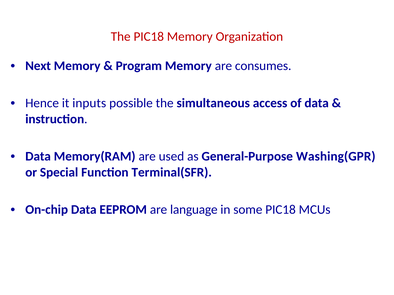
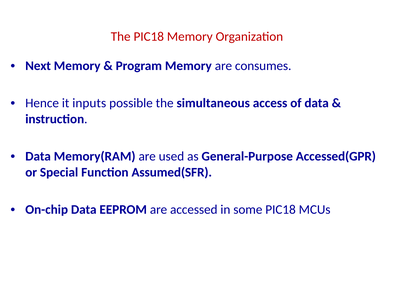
Washing(GPR: Washing(GPR -> Accessed(GPR
Terminal(SFR: Terminal(SFR -> Assumed(SFR
language: language -> accessed
